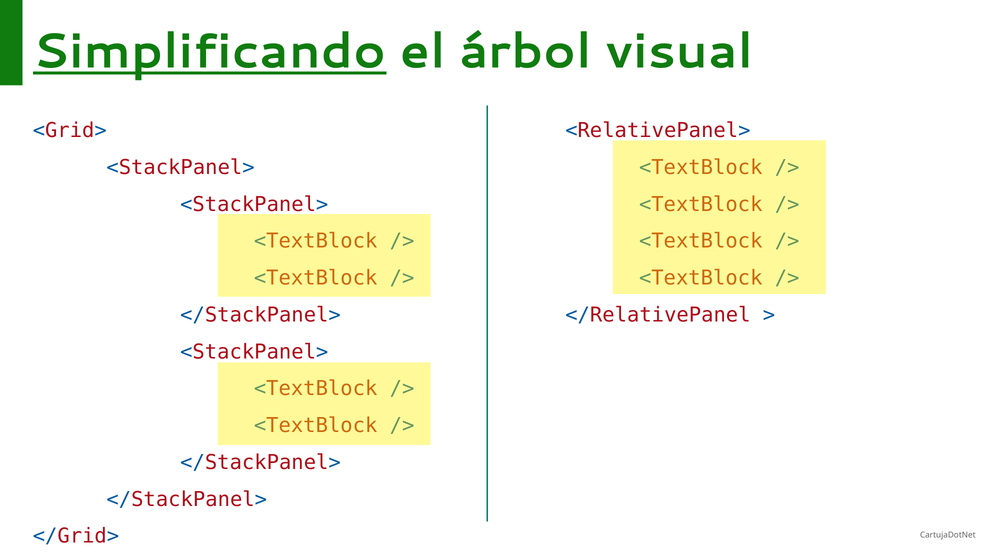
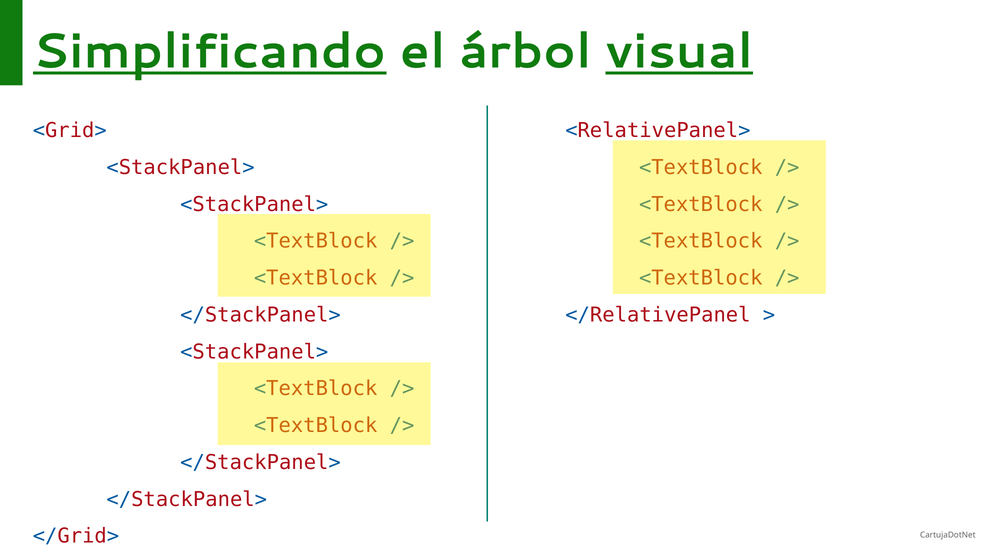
visual underline: none -> present
